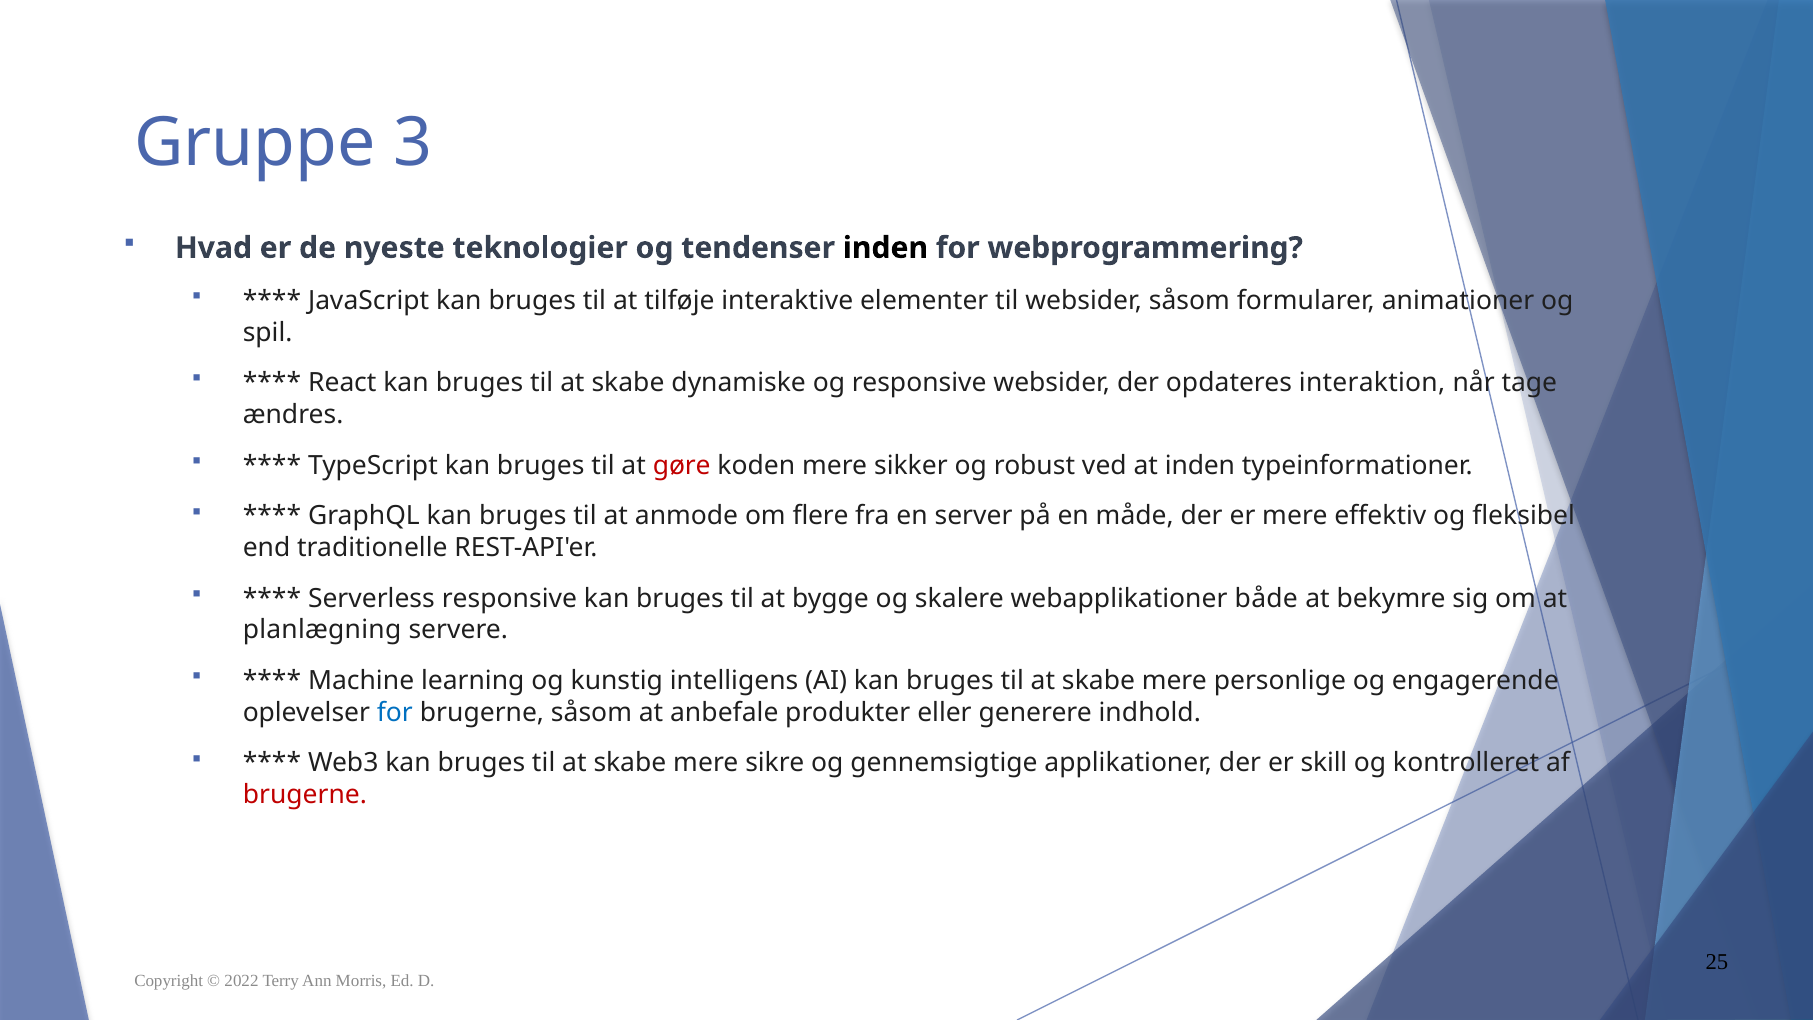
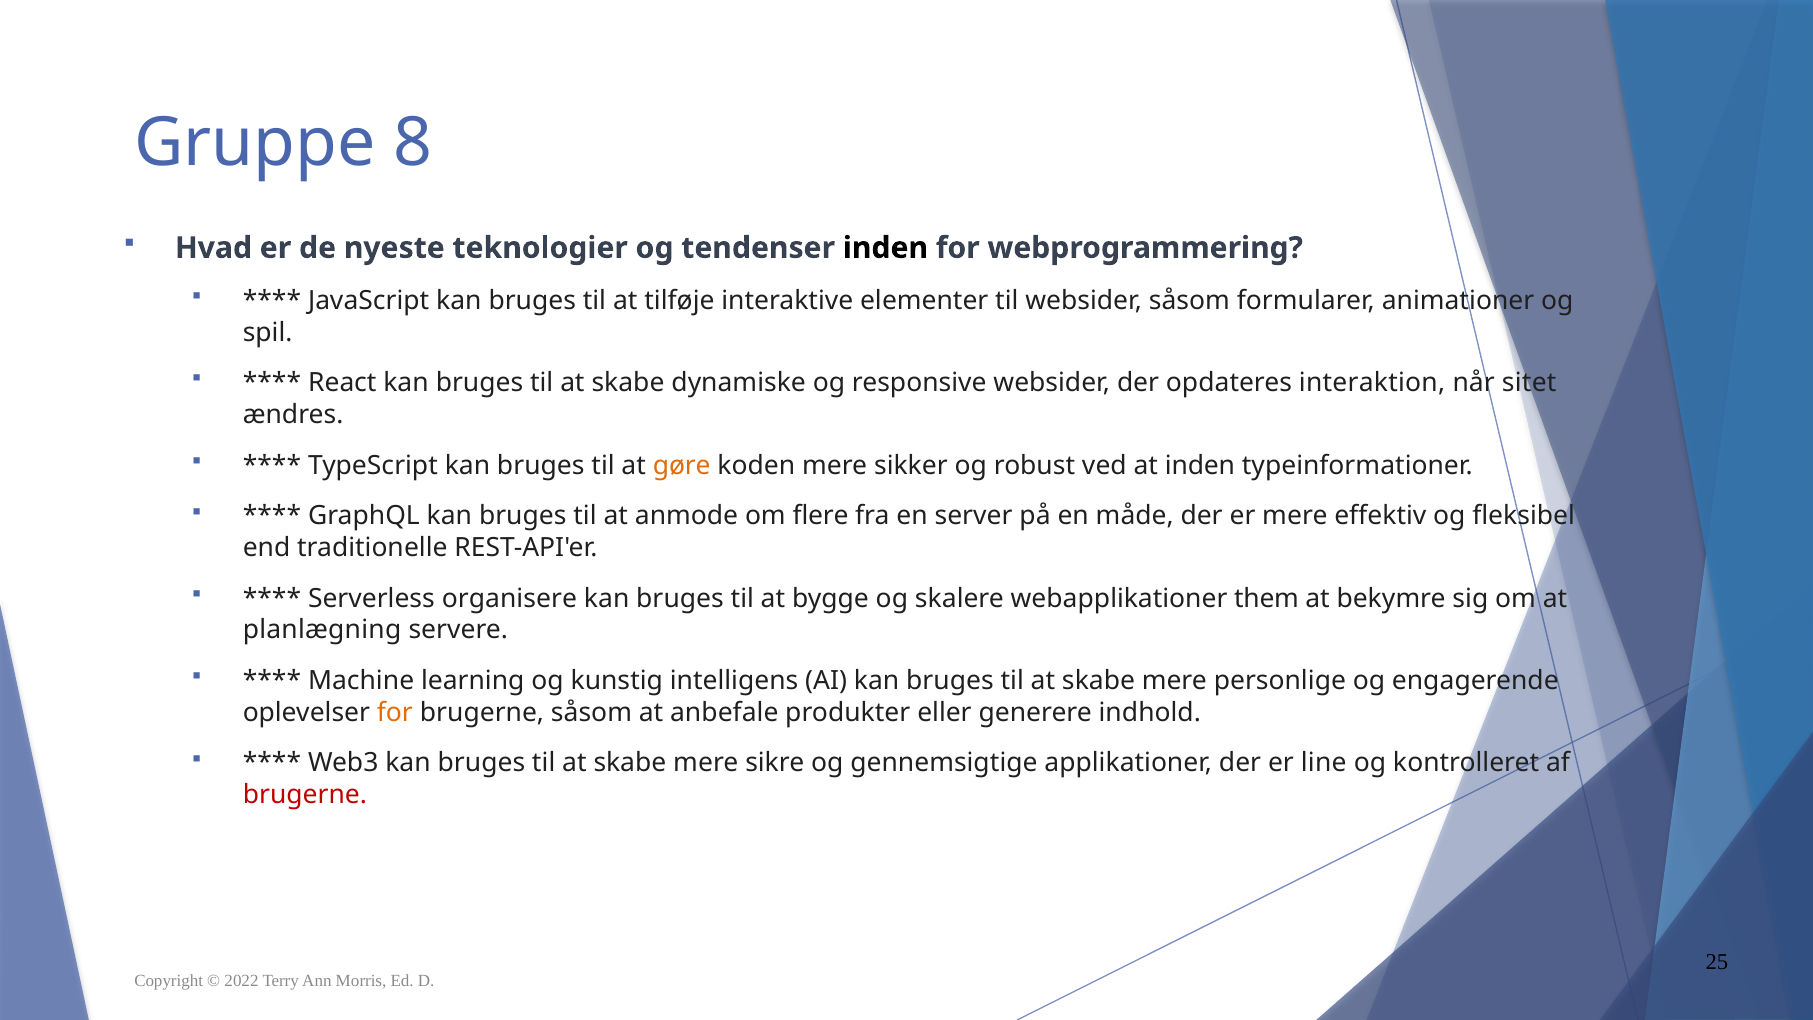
3: 3 -> 8
tage: tage -> sitet
gøre colour: red -> orange
Serverless responsive: responsive -> organisere
både: både -> them
for at (395, 712) colour: blue -> orange
skill: skill -> line
